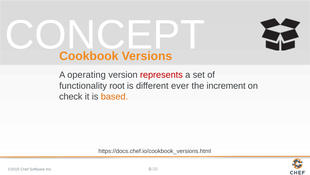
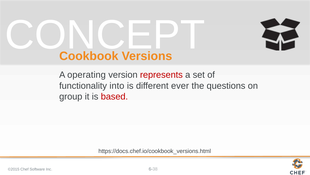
root: root -> into
increment: increment -> questions
check: check -> group
based colour: orange -> red
